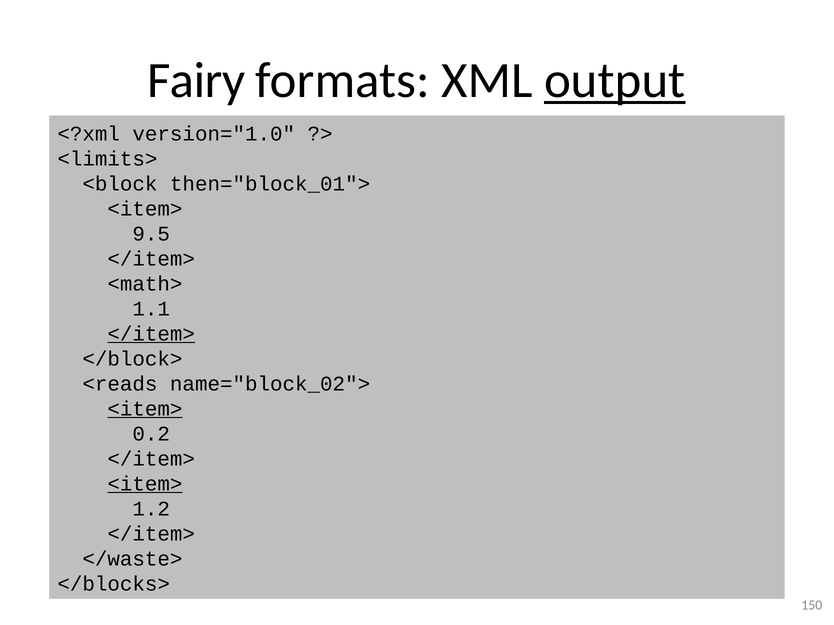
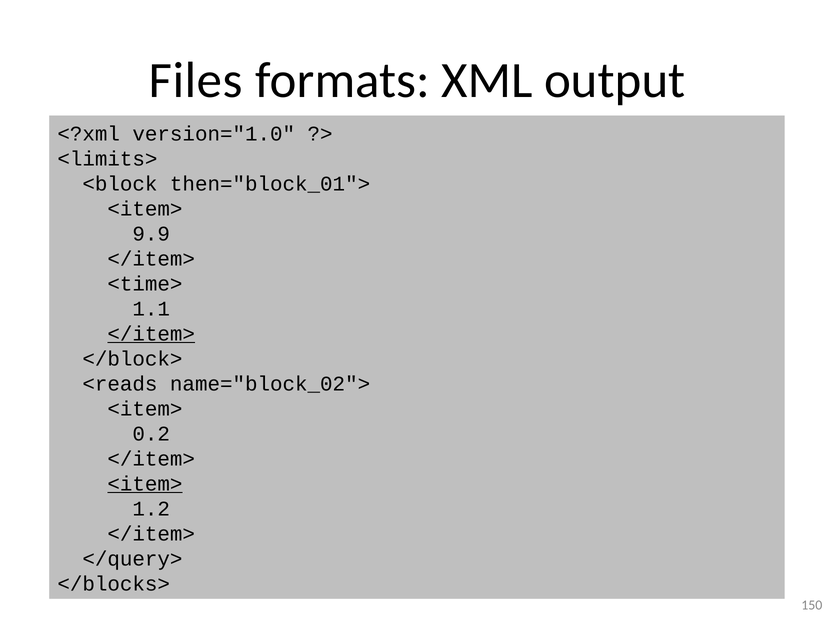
Fairy: Fairy -> Files
output underline: present -> none
9.5: 9.5 -> 9.9
<math>: <math> -> <time>
<item> at (145, 409) underline: present -> none
</waste>: </waste> -> </query>
